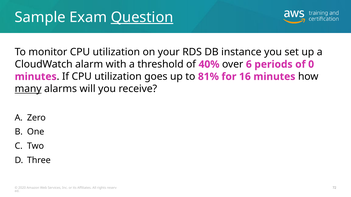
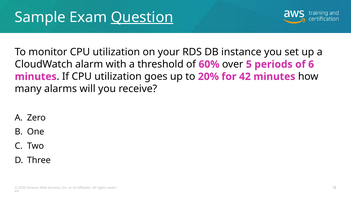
40%: 40% -> 60%
6: 6 -> 5
0: 0 -> 6
81%: 81% -> 20%
16: 16 -> 42
many underline: present -> none
